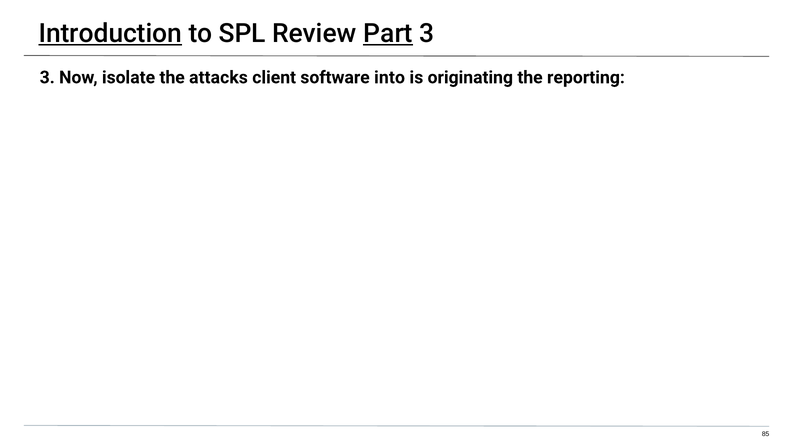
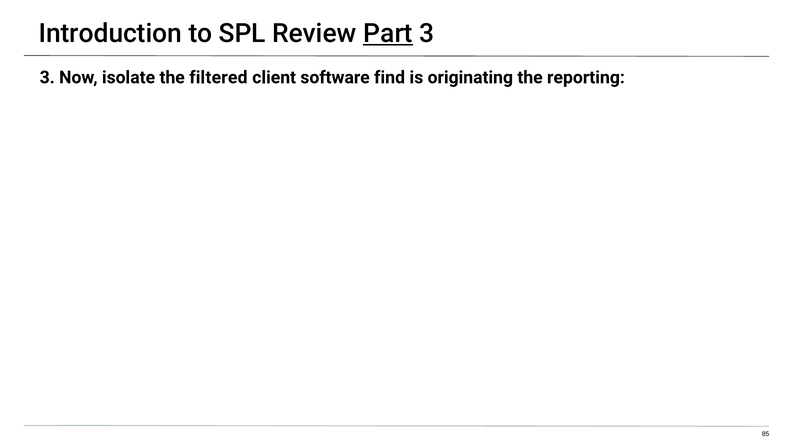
Introduction underline: present -> none
attacks: attacks -> filtered
into: into -> find
